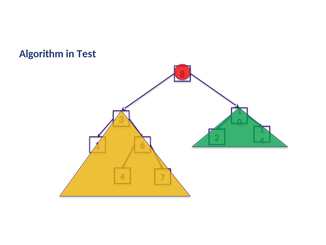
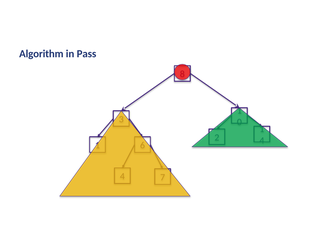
Test: Test -> Pass
